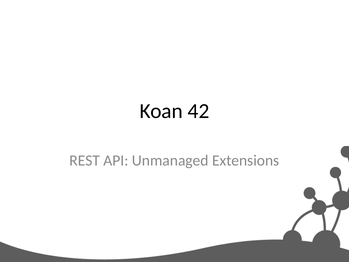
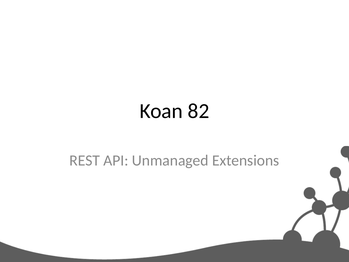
42: 42 -> 82
